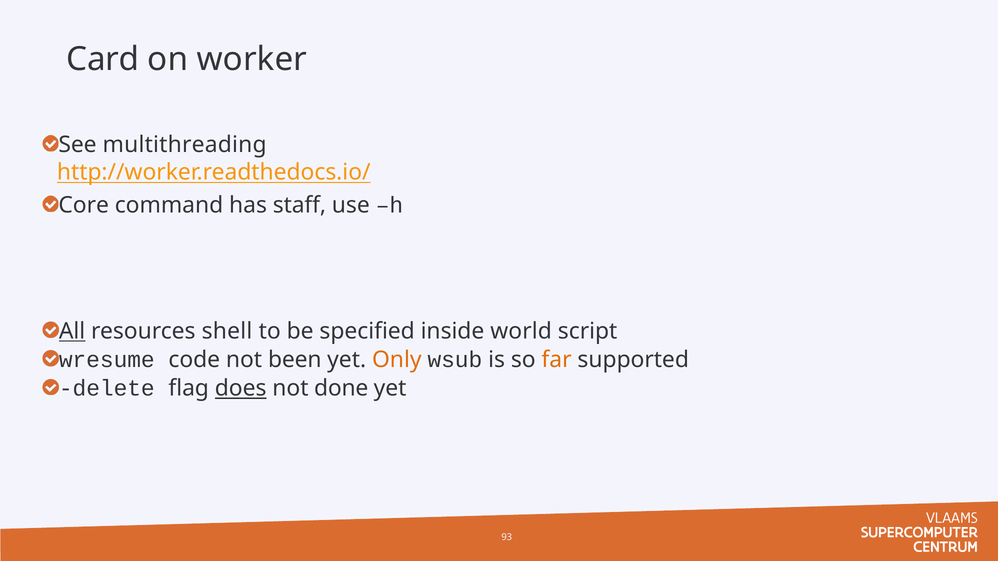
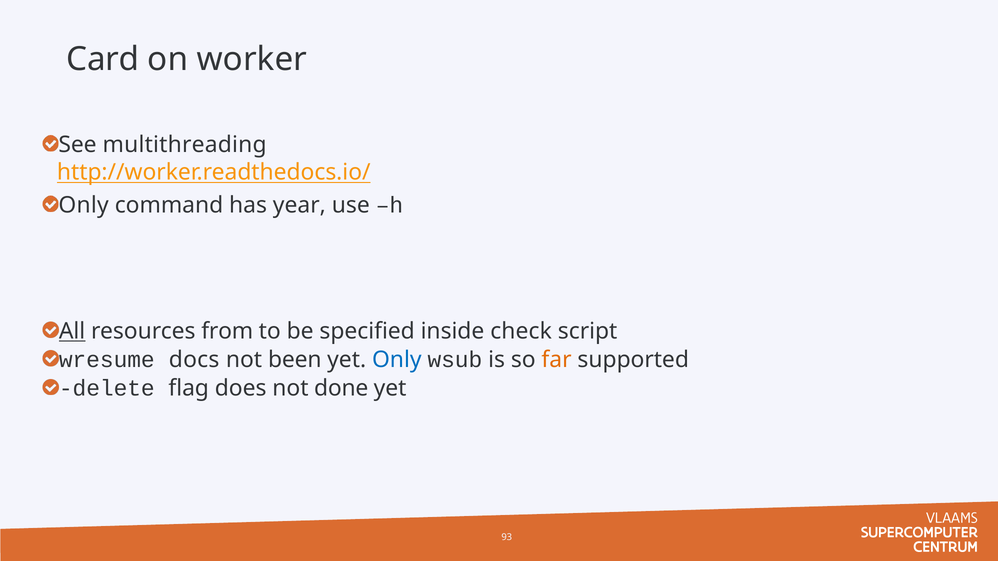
Core at (84, 205): Core -> Only
staff: staff -> year
shell: shell -> from
world: world -> check
code: code -> docs
Only at (397, 360) colour: orange -> blue
does underline: present -> none
